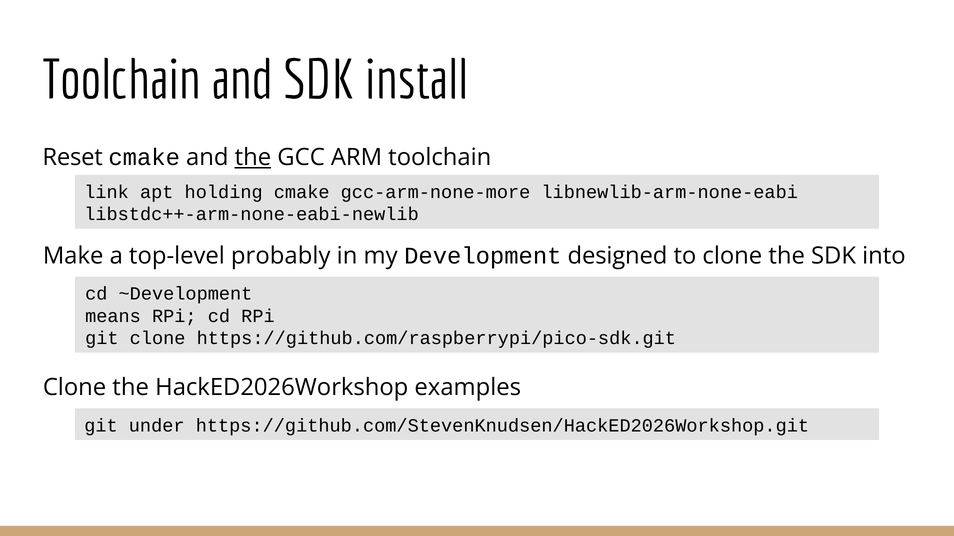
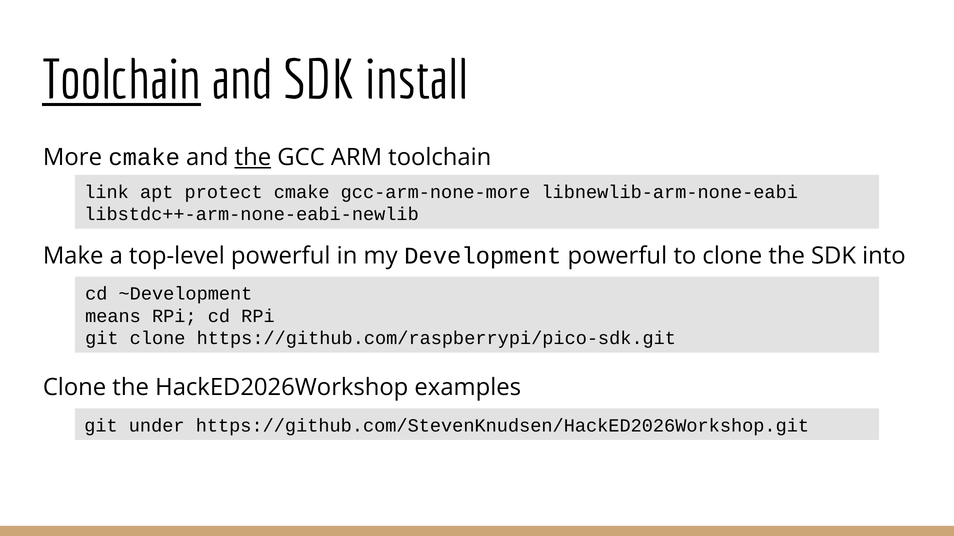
Toolchain at (122, 81) underline: none -> present
Reset: Reset -> More
holding: holding -> protect
top-level probably: probably -> powerful
Development designed: designed -> powerful
